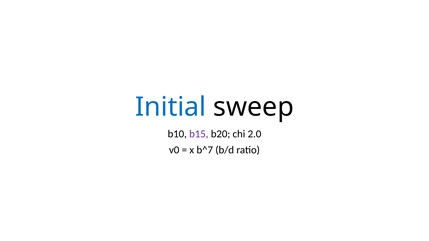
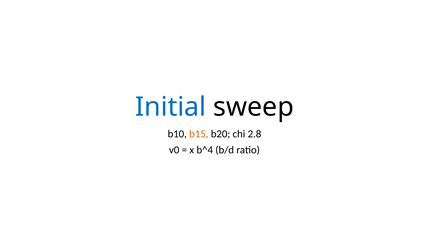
b15 colour: purple -> orange
2.0: 2.0 -> 2.8
b^7: b^7 -> b^4
